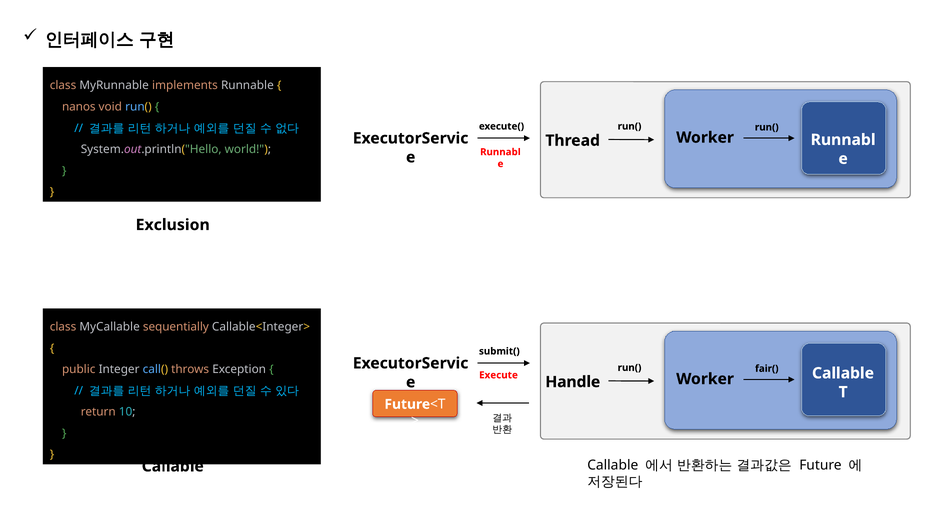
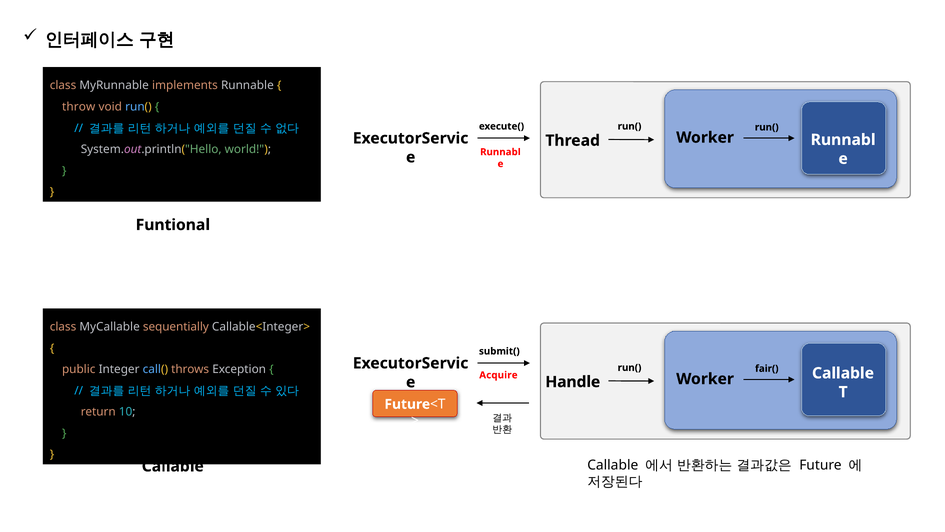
nanos: nanos -> throw
Exclusion: Exclusion -> Funtional
Execute: Execute -> Acquire
